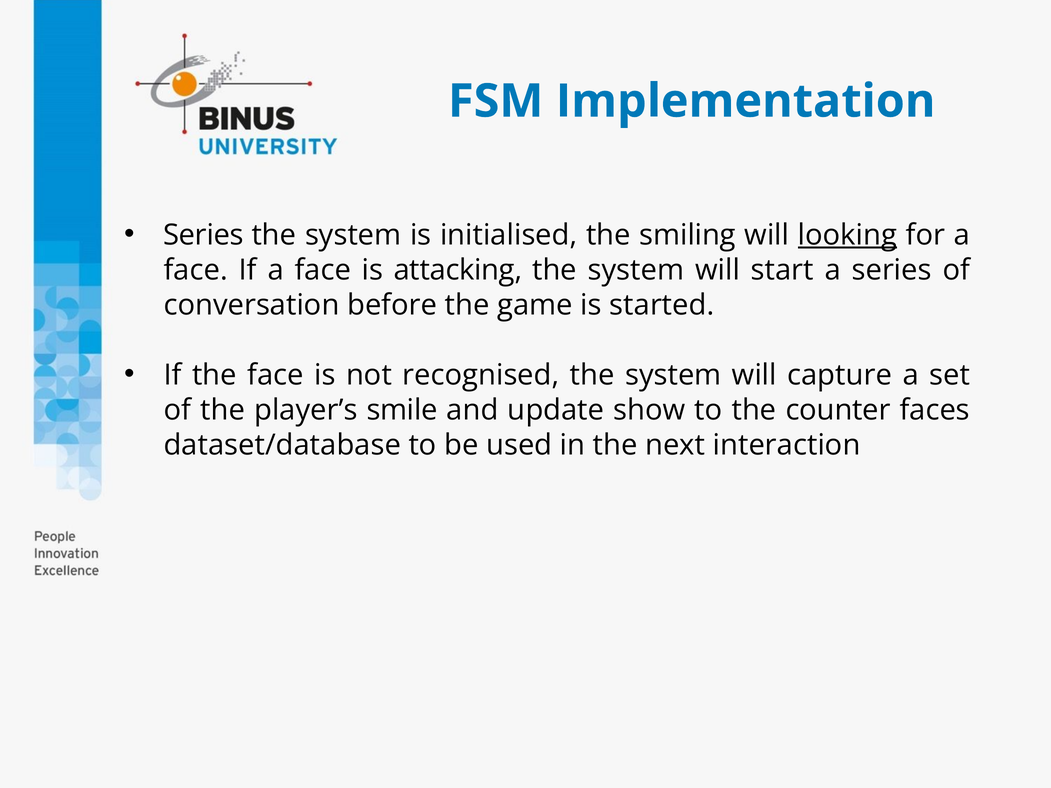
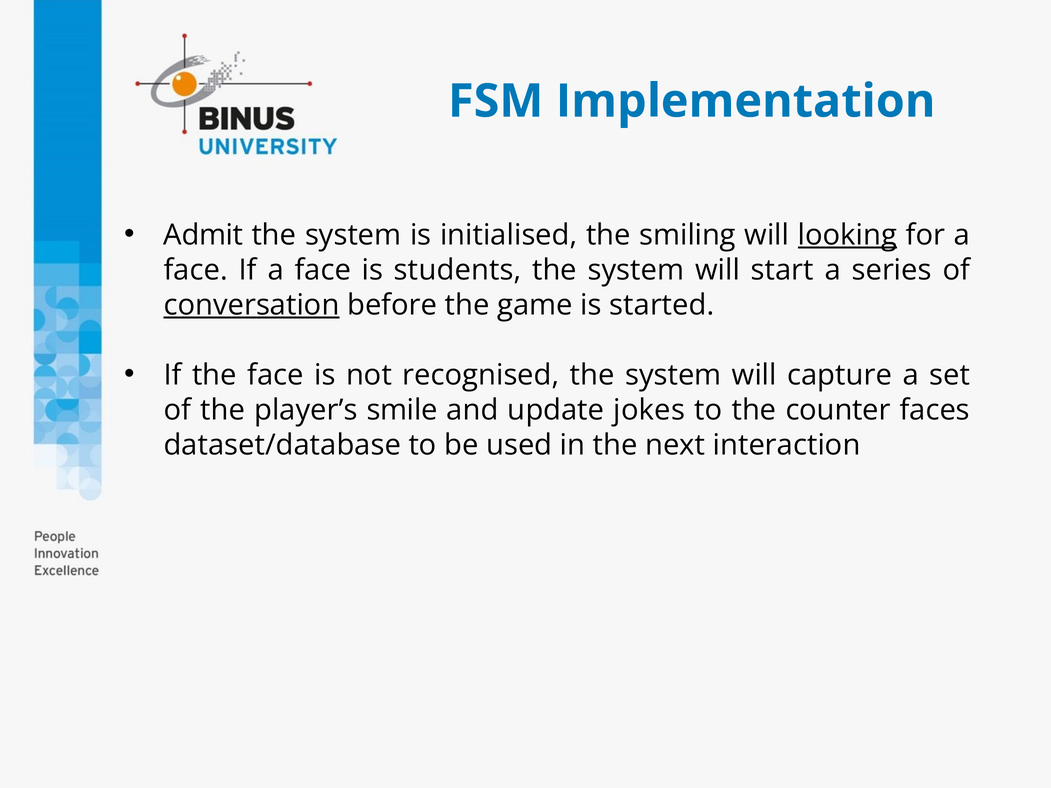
Series at (203, 235): Series -> Admit
attacking: attacking -> students
conversation underline: none -> present
show: show -> jokes
